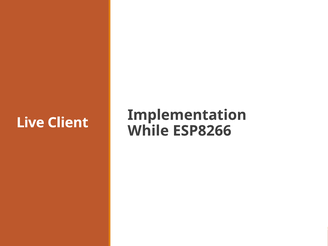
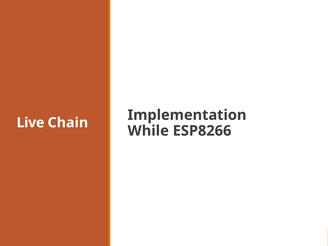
Client: Client -> Chain
